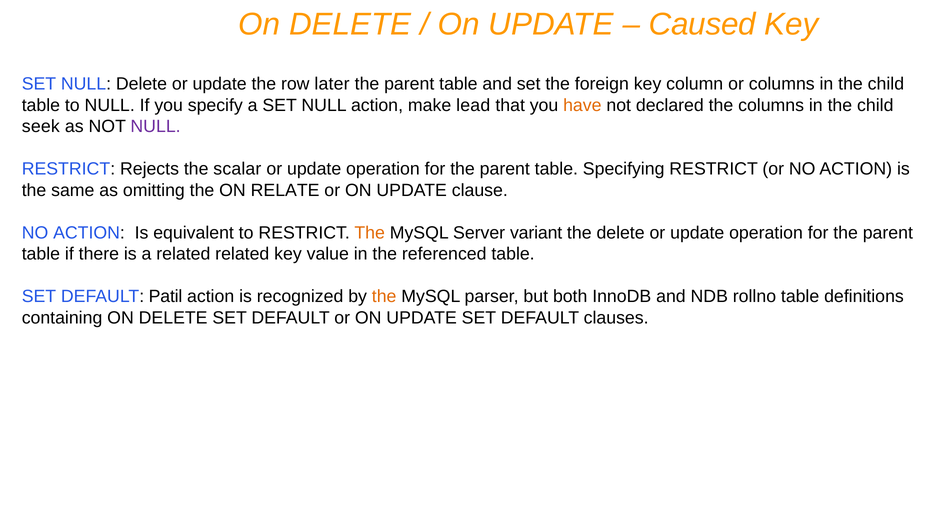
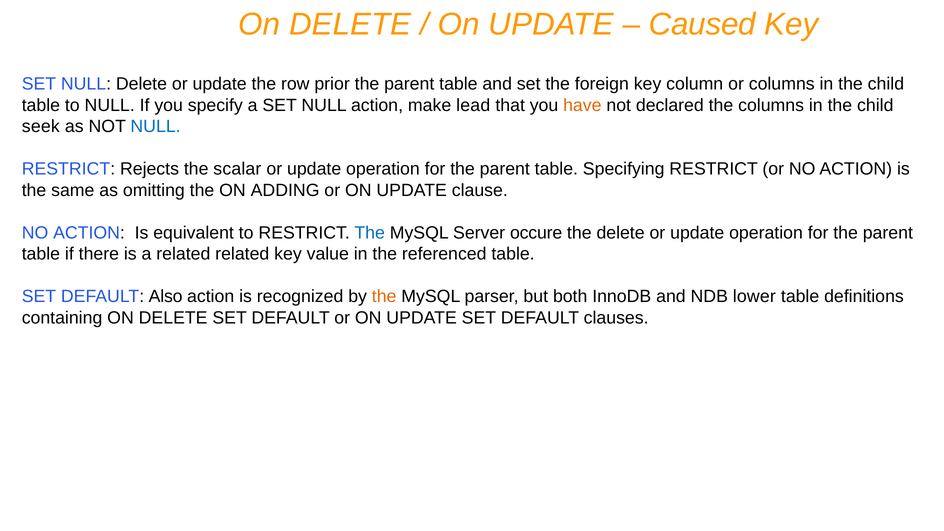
later: later -> prior
NULL at (156, 127) colour: purple -> blue
RELATE: RELATE -> ADDING
The at (370, 233) colour: orange -> blue
variant: variant -> occure
Patil: Patil -> Also
rollno: rollno -> lower
